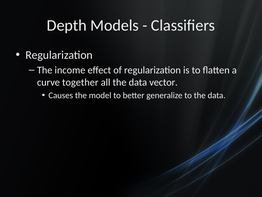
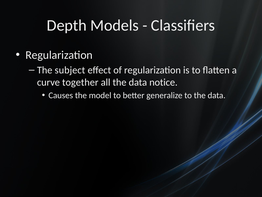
income: income -> subject
vector: vector -> notice
